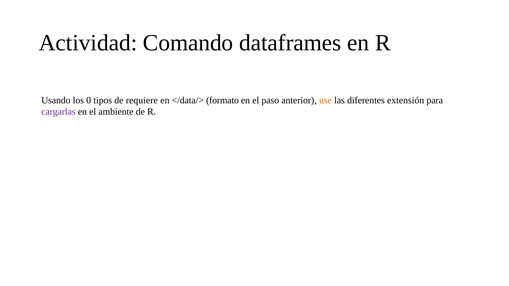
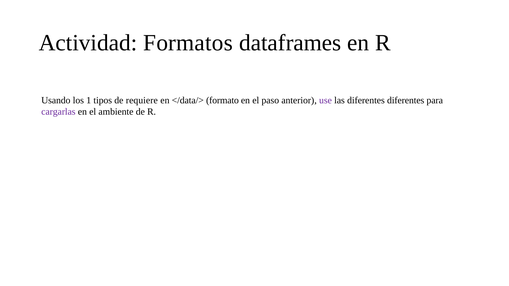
Comando: Comando -> Formatos
0: 0 -> 1
use colour: orange -> purple
diferentes extensión: extensión -> diferentes
